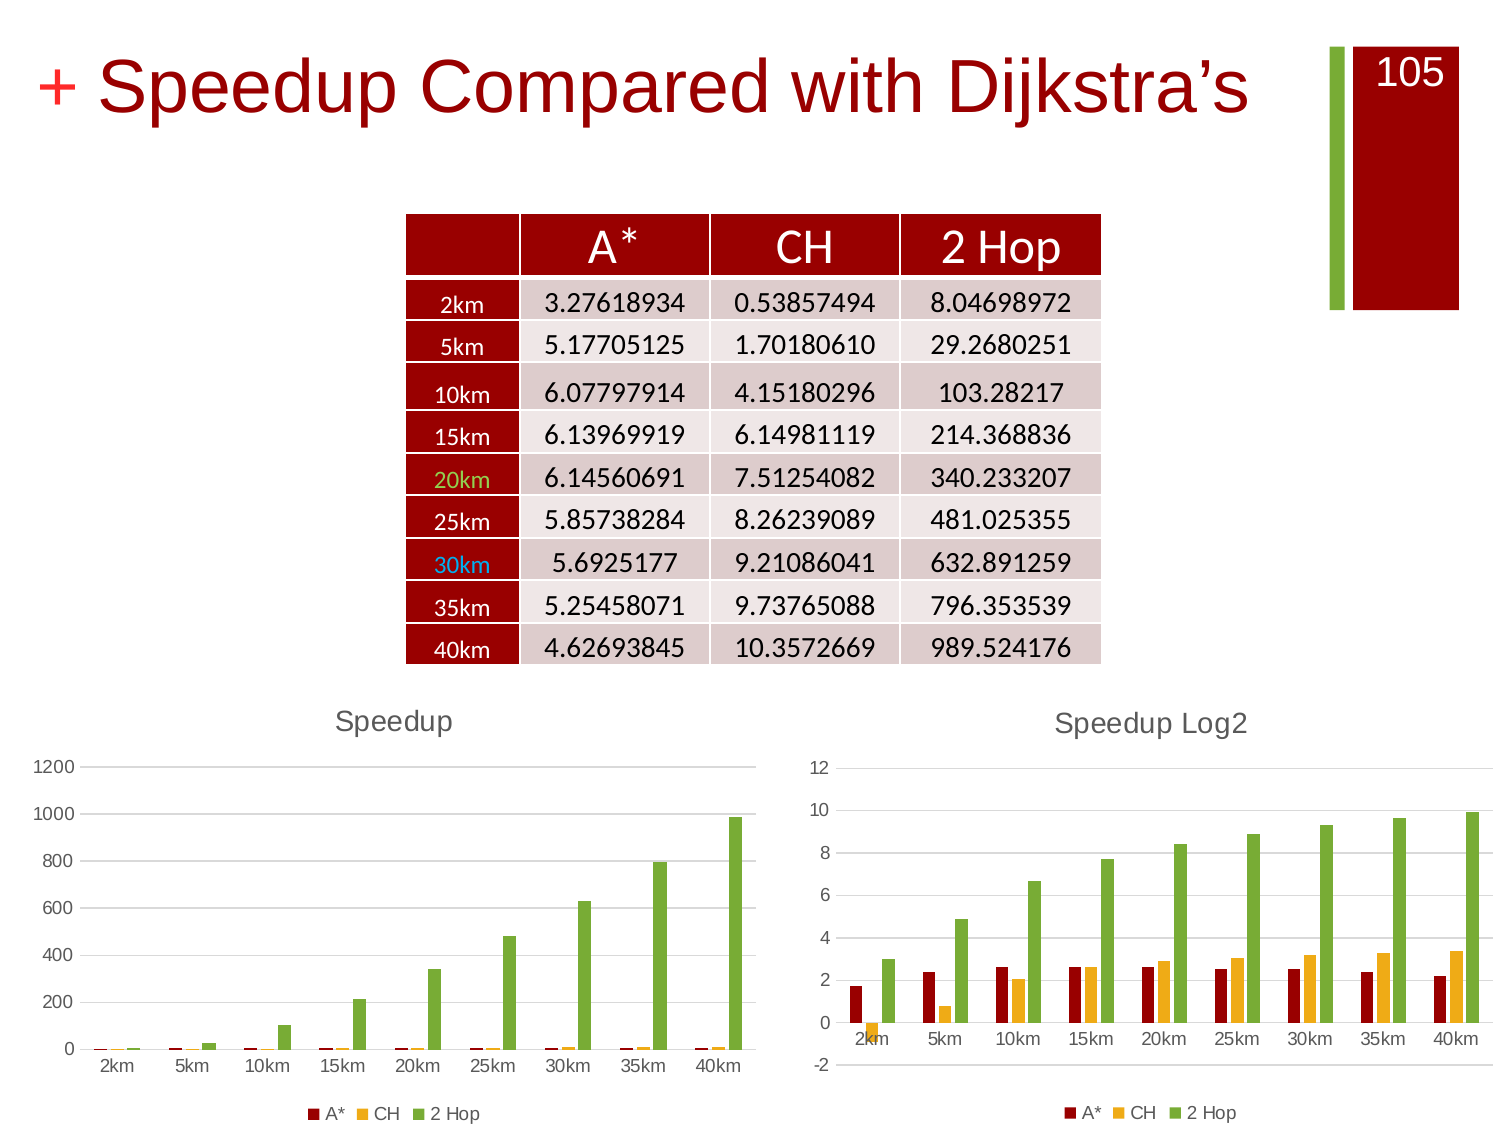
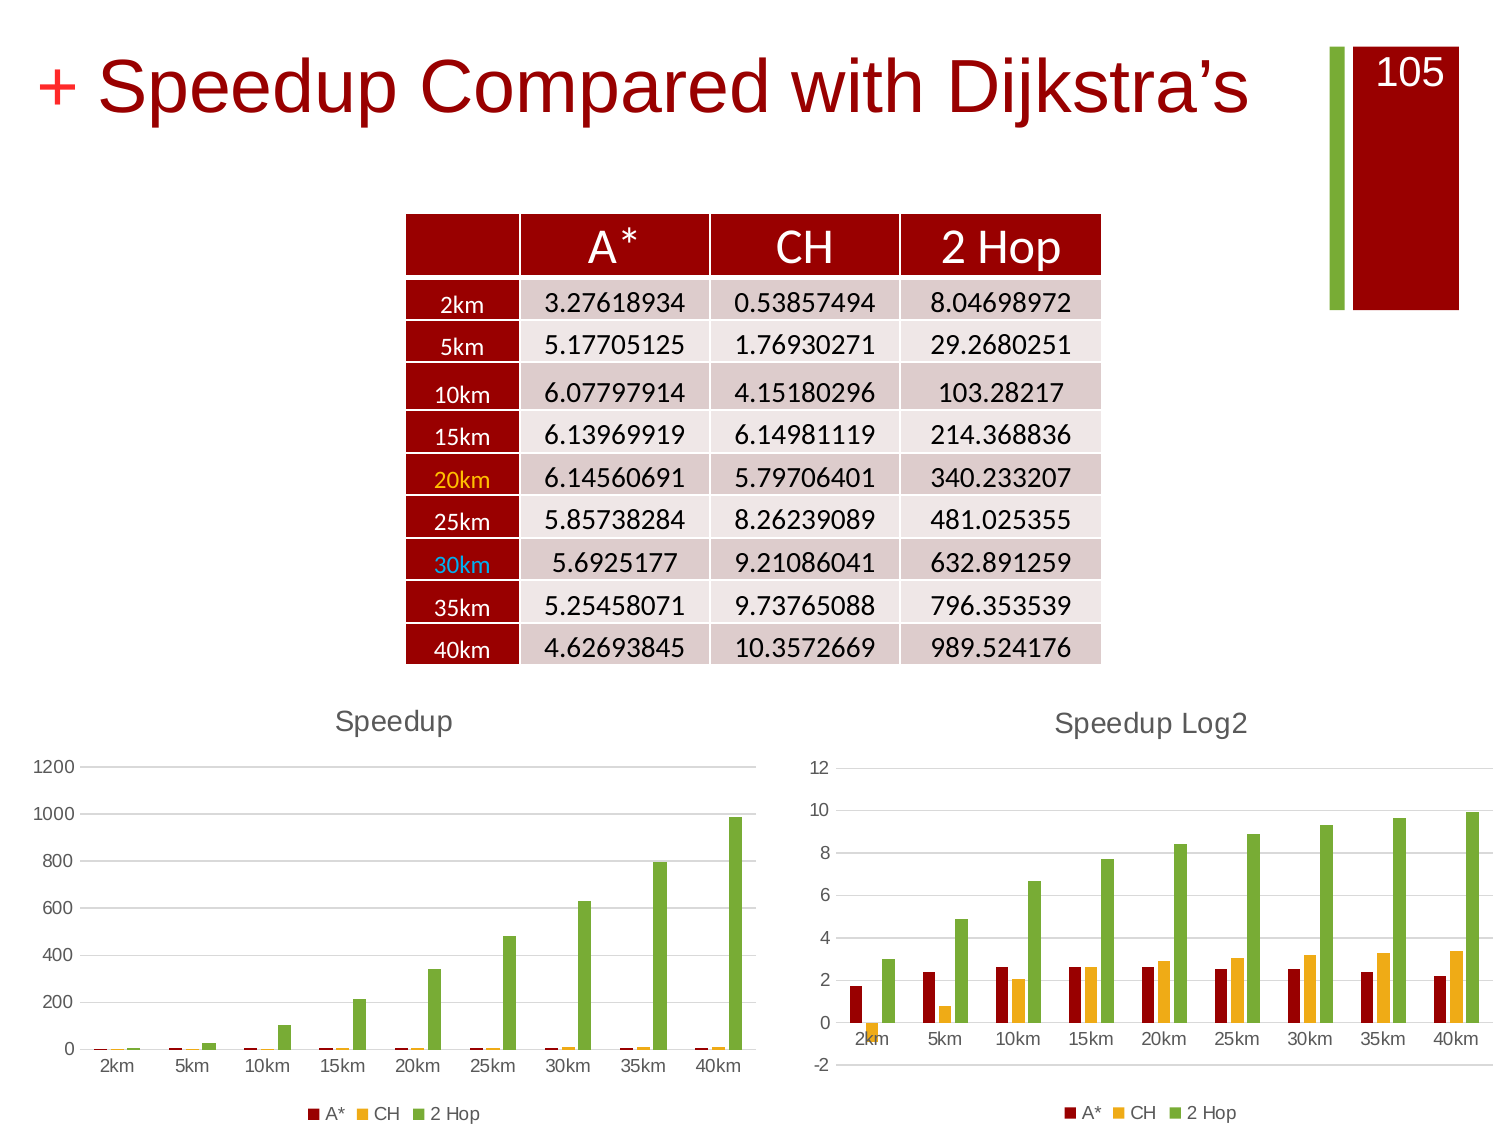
1.70180610: 1.70180610 -> 1.76930271
20km at (462, 480) colour: light green -> yellow
7.51254082: 7.51254082 -> 5.79706401
